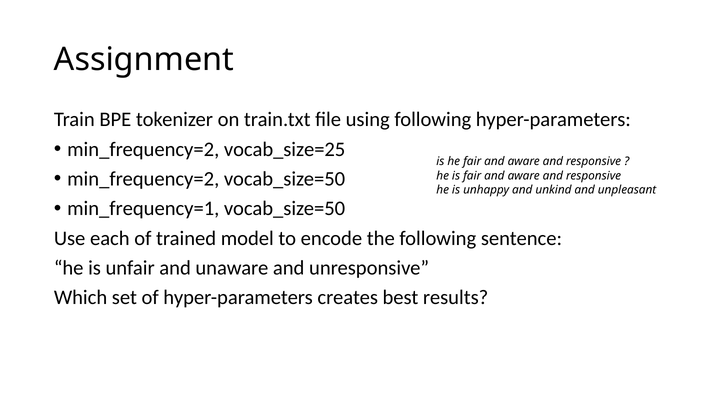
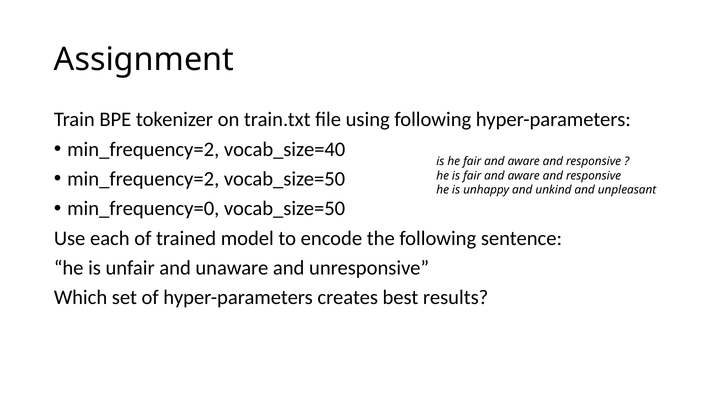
vocab_size=25: vocab_size=25 -> vocab_size=40
min_frequency=1: min_frequency=1 -> min_frequency=0
